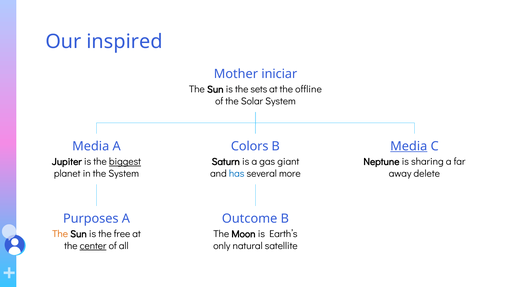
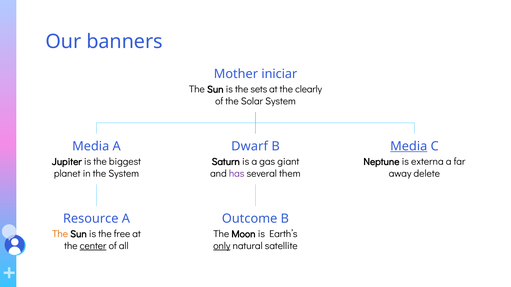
inspired: inspired -> banners
offline: offline -> clearly
Colors: Colors -> Dwarf
biggest underline: present -> none
sharing: sharing -> externa
has colour: blue -> purple
more: more -> them
Purposes: Purposes -> Resource
only underline: none -> present
